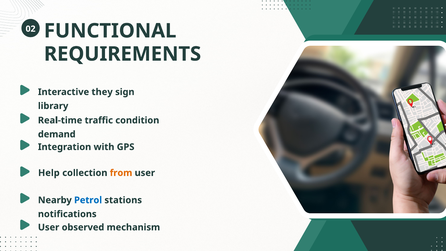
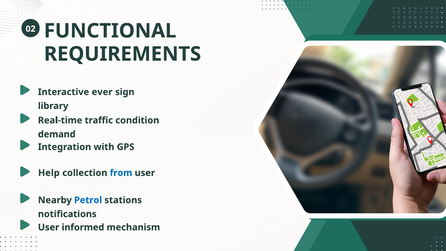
they: they -> ever
from colour: orange -> blue
observed: observed -> informed
